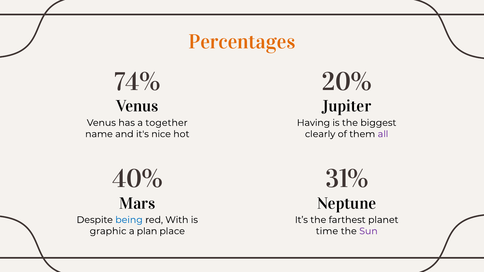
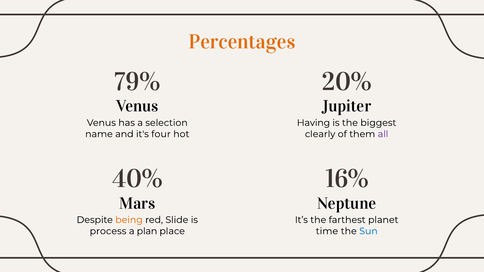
74%: 74% -> 79%
together: together -> selection
nice: nice -> four
31%: 31% -> 16%
being colour: blue -> orange
With: With -> Slide
graphic: graphic -> process
Sun colour: purple -> blue
